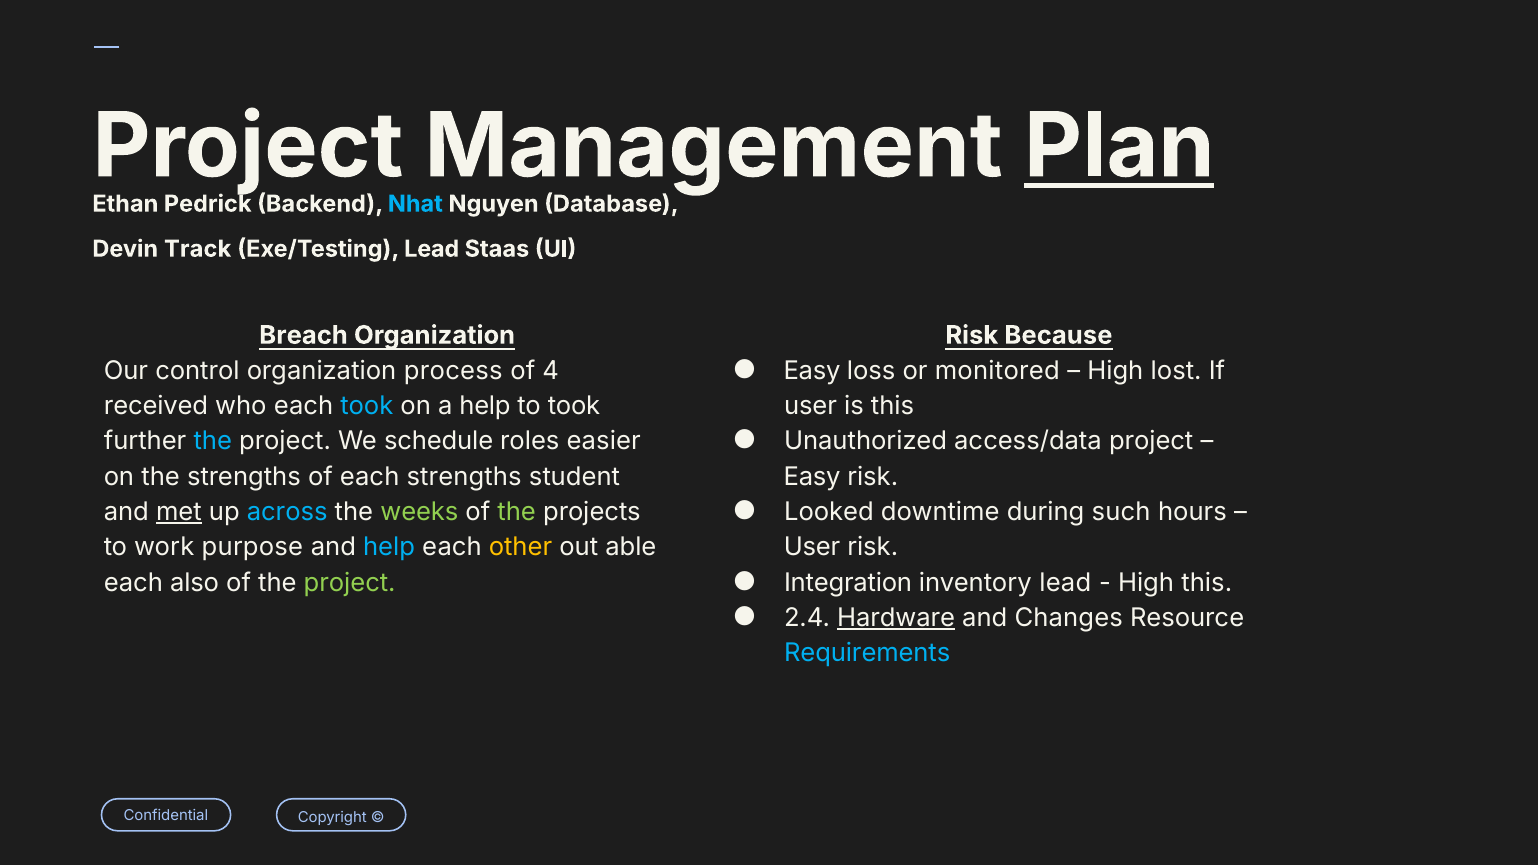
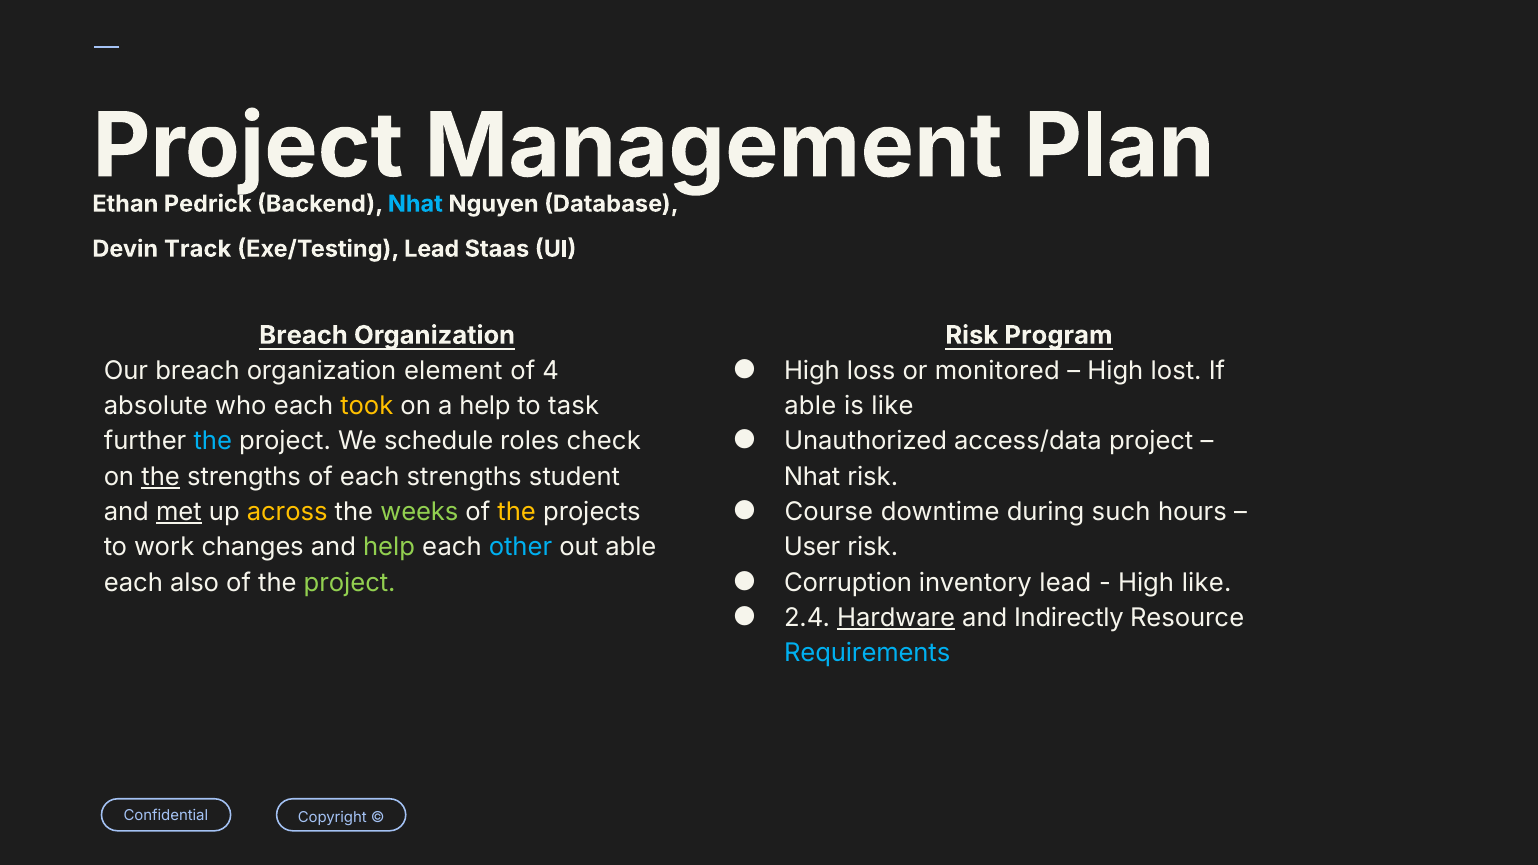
Plan underline: present -> none
Because: Because -> Program
Easy at (812, 371): Easy -> High
Our control: control -> breach
process: process -> element
received: received -> absolute
took at (367, 406) colour: light blue -> yellow
to took: took -> task
user at (811, 406): user -> able
is this: this -> like
easier: easier -> check
the at (161, 477) underline: none -> present
Easy at (812, 477): Easy -> Nhat
Looked: Looked -> Course
across colour: light blue -> yellow
the at (517, 512) colour: light green -> yellow
purpose: purpose -> changes
help at (389, 548) colour: light blue -> light green
other colour: yellow -> light blue
Integration: Integration -> Corruption
High this: this -> like
Changes: Changes -> Indirectly
